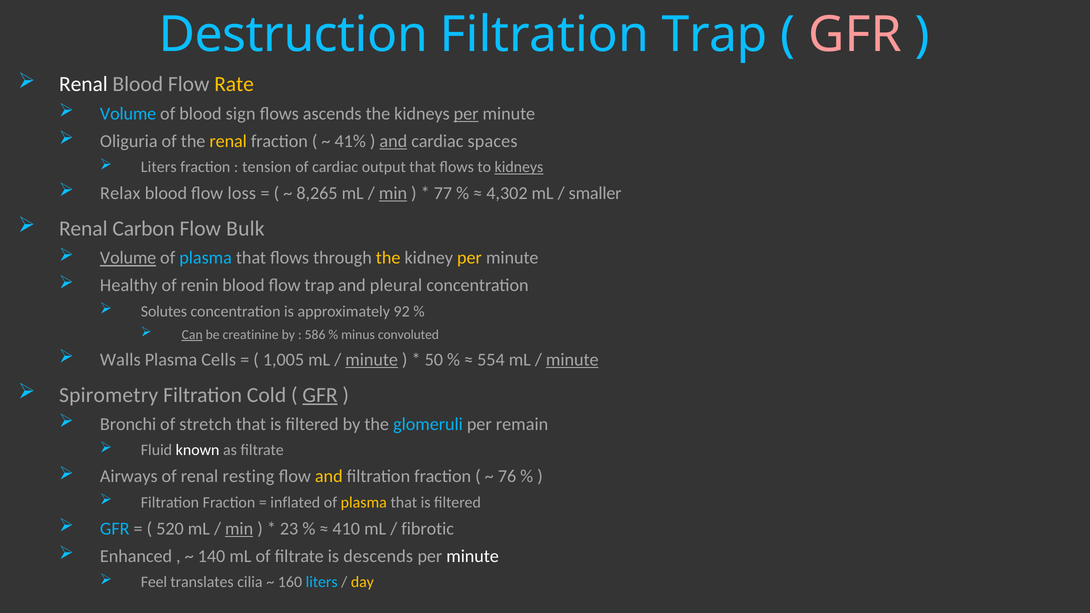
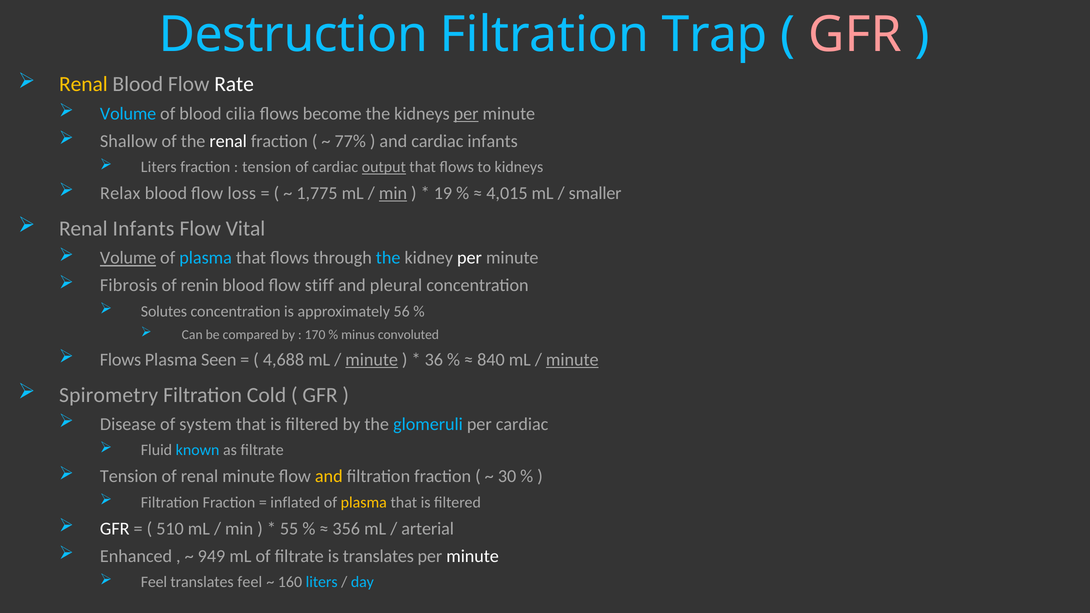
Renal at (83, 84) colour: white -> yellow
Rate colour: yellow -> white
sign: sign -> cilia
ascends: ascends -> become
Oliguria: Oliguria -> Shallow
renal at (228, 141) colour: yellow -> white
41%: 41% -> 77%
and at (393, 141) underline: present -> none
cardiac spaces: spaces -> infants
output underline: none -> present
kidneys at (519, 167) underline: present -> none
8,265: 8,265 -> 1,775
77: 77 -> 19
4,302: 4,302 -> 4,015
Renal Carbon: Carbon -> Infants
Bulk: Bulk -> Vital
the at (388, 258) colour: yellow -> light blue
per at (470, 258) colour: yellow -> white
Healthy: Healthy -> Fibrosis
flow trap: trap -> stiff
92: 92 -> 56
Can underline: present -> none
creatinine: creatinine -> compared
586: 586 -> 170
Walls at (120, 360): Walls -> Flows
Cells: Cells -> Seen
1,005: 1,005 -> 4,688
50: 50 -> 36
554: 554 -> 840
GFR at (320, 395) underline: present -> none
Bronchi: Bronchi -> Disease
stretch: stretch -> system
per remain: remain -> cardiac
known colour: white -> light blue
Airways at (129, 477): Airways -> Tension
renal resting: resting -> minute
76: 76 -> 30
GFR at (115, 529) colour: light blue -> white
520: 520 -> 510
min at (239, 529) underline: present -> none
23: 23 -> 55
410: 410 -> 356
fibrotic: fibrotic -> arterial
140: 140 -> 949
is descends: descends -> translates
translates cilia: cilia -> feel
day colour: yellow -> light blue
